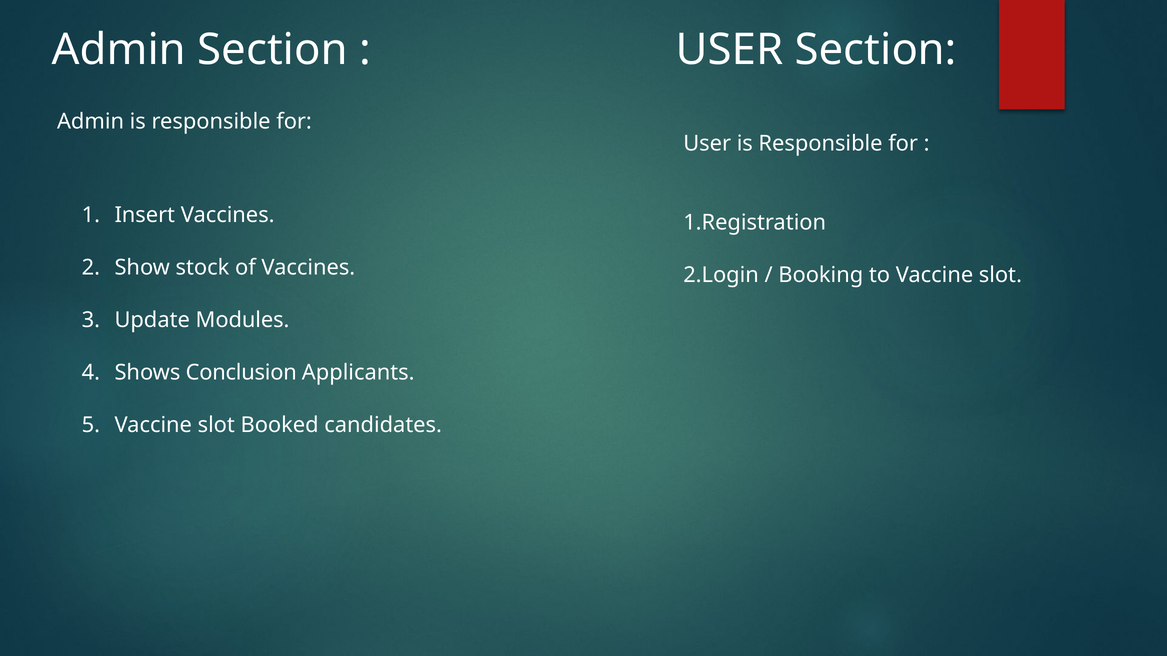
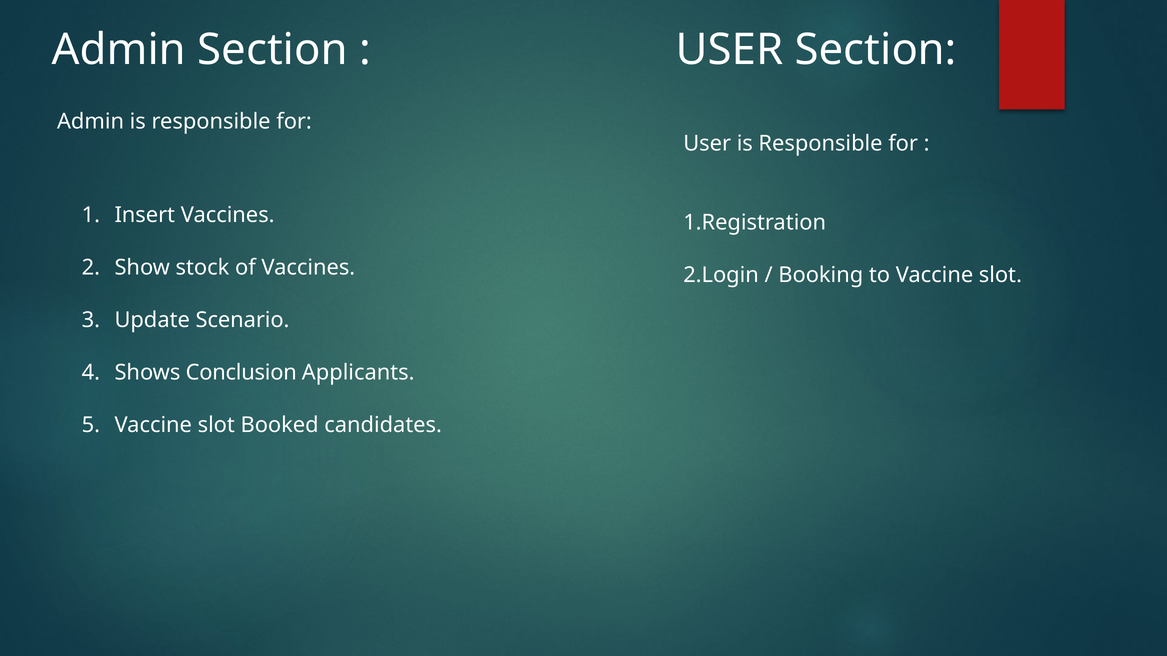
Modules: Modules -> Scenario
